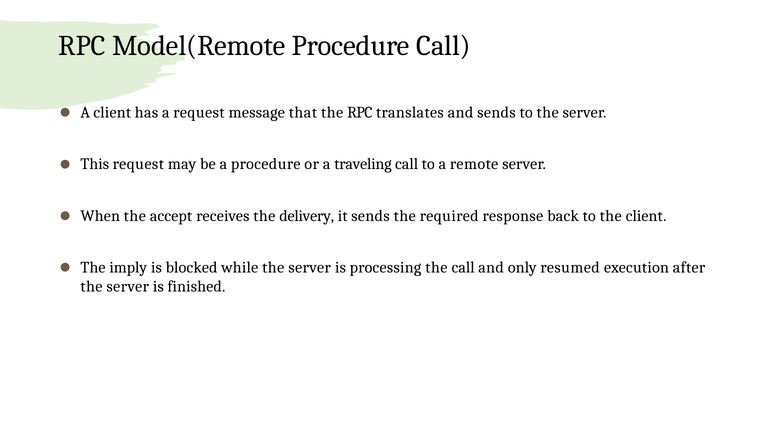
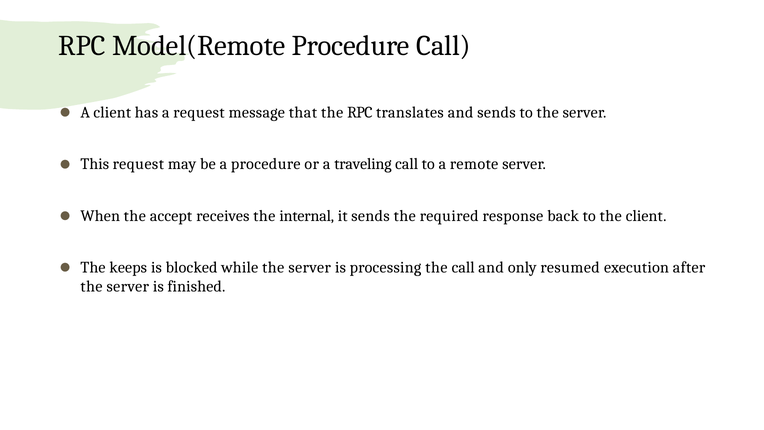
delivery: delivery -> internal
imply: imply -> keeps
